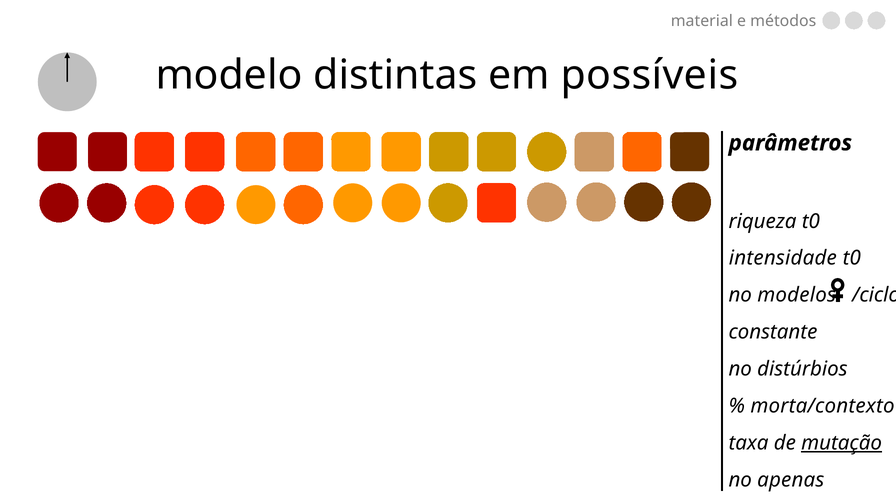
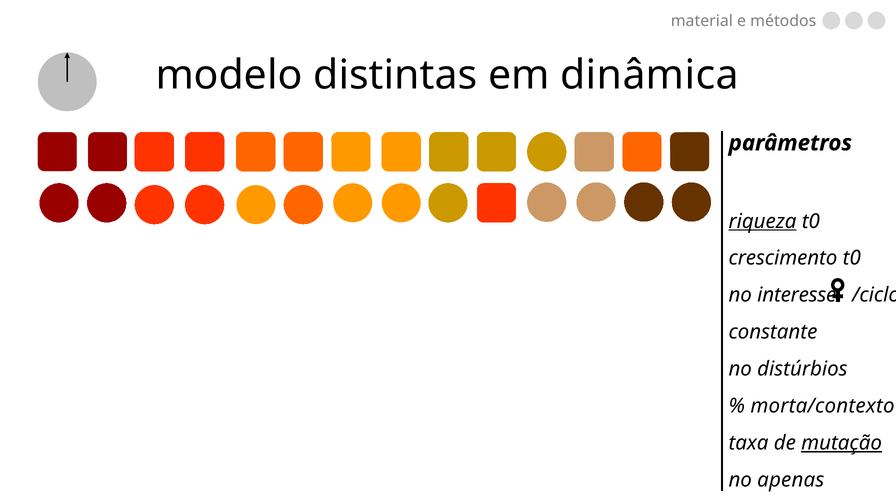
possíveis: possíveis -> dinâmica
riqueza underline: none -> present
intensidade: intensidade -> crescimento
modelos: modelos -> interesse
